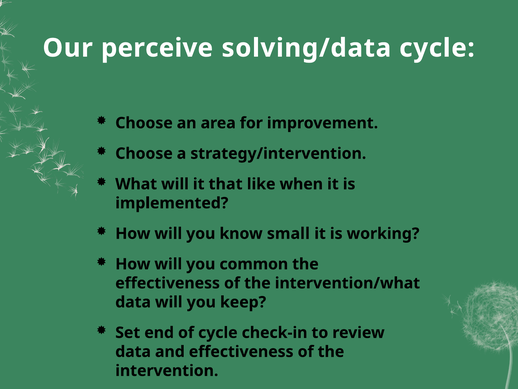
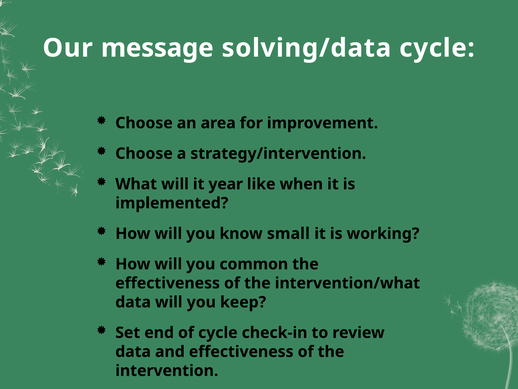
perceive: perceive -> message
that: that -> year
